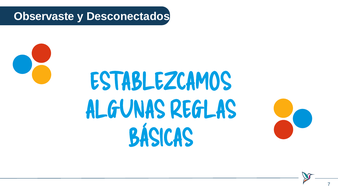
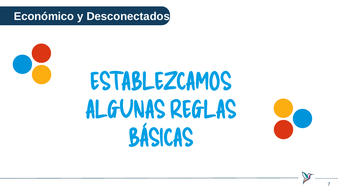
Observaste: Observaste -> Económico
